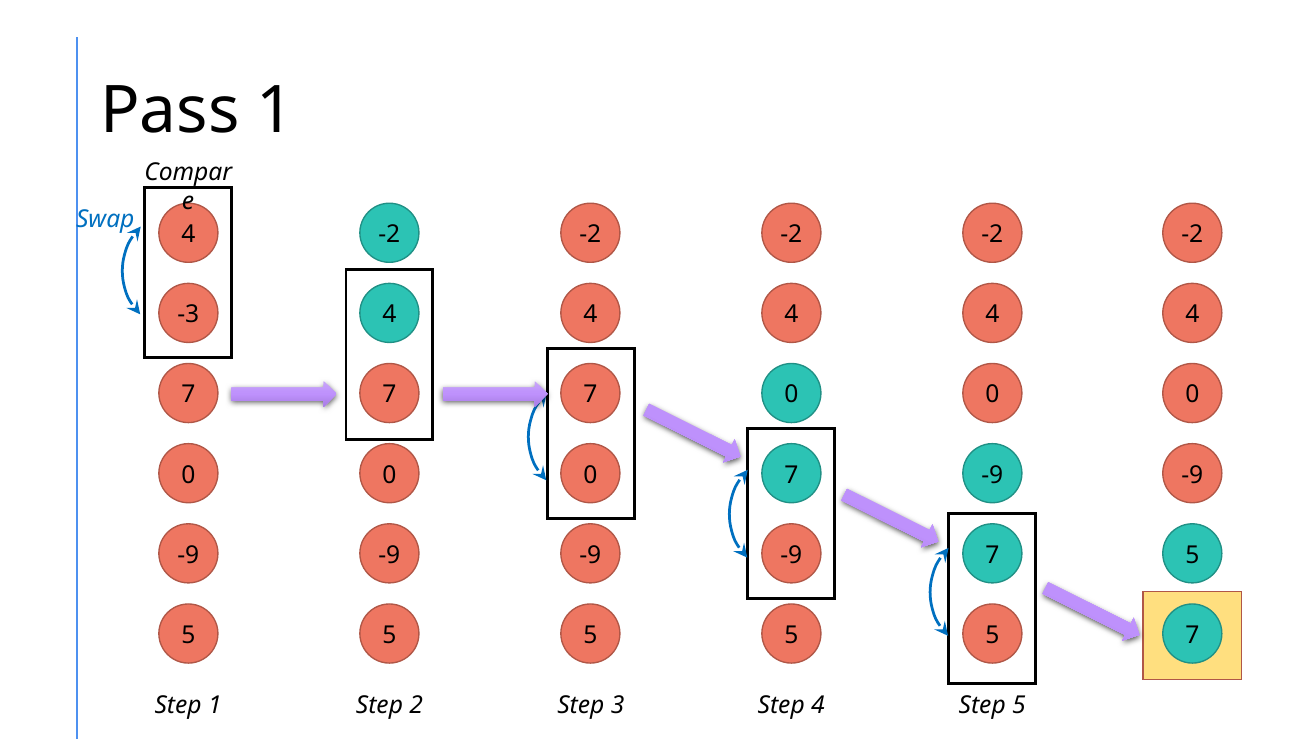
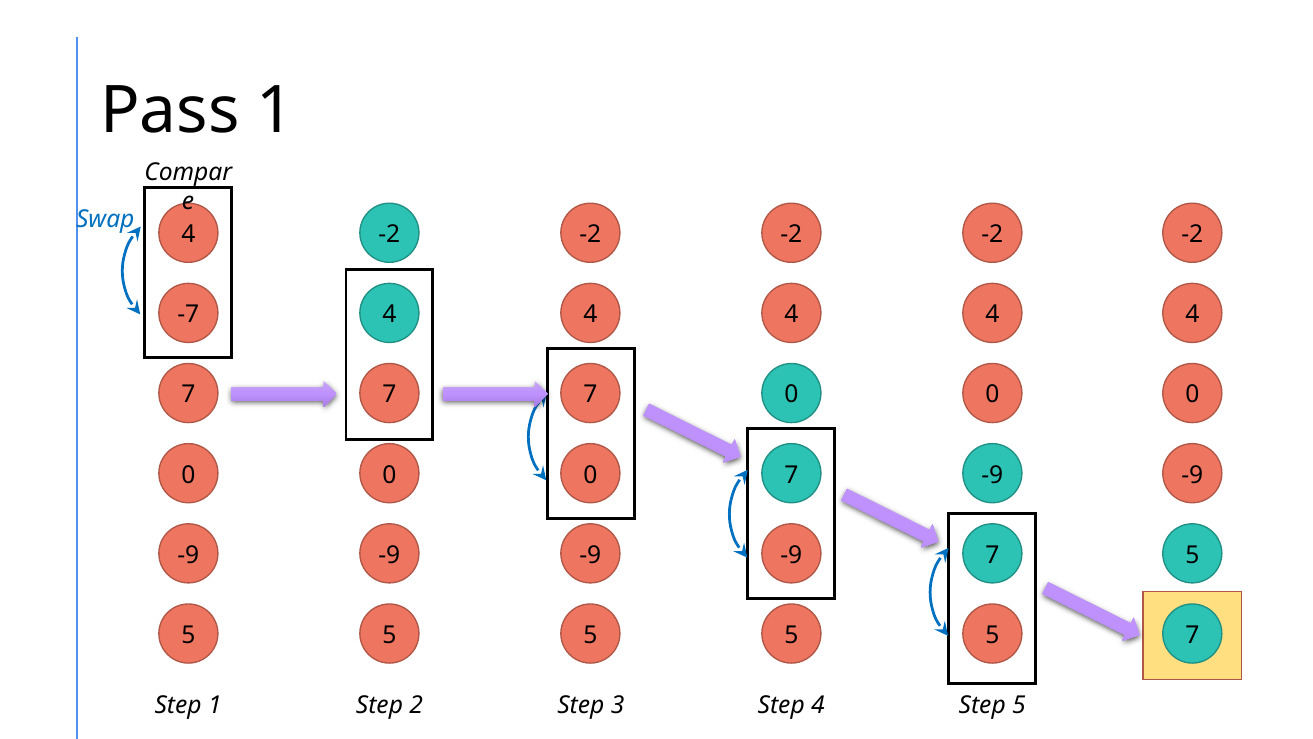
-3: -3 -> -7
